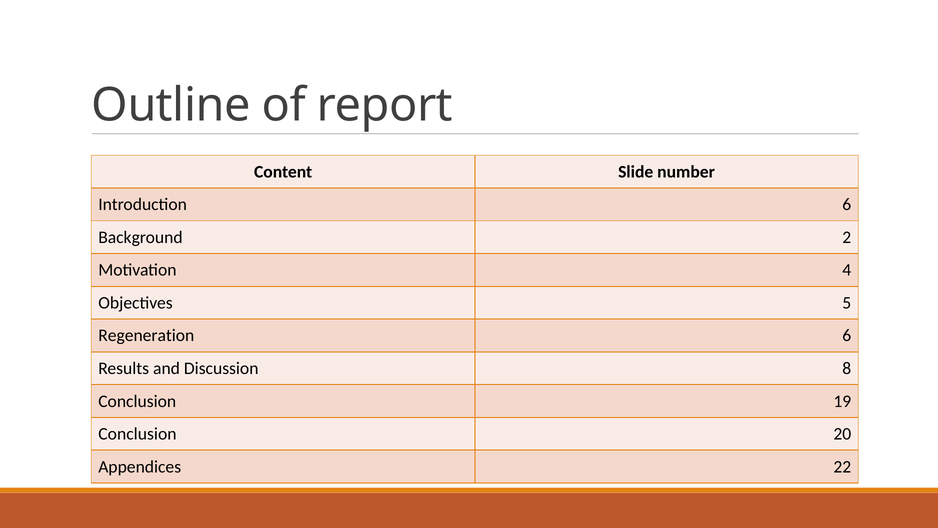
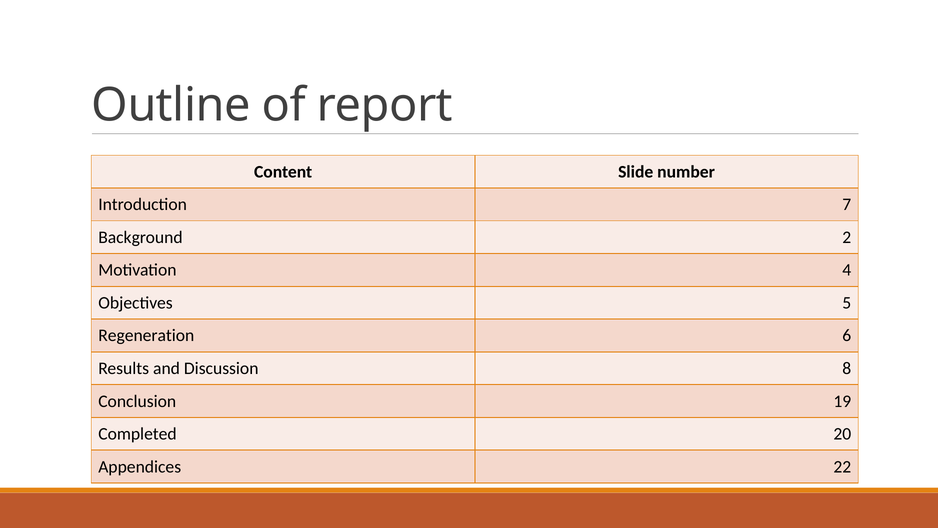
Introduction 6: 6 -> 7
Conclusion at (137, 434): Conclusion -> Completed
